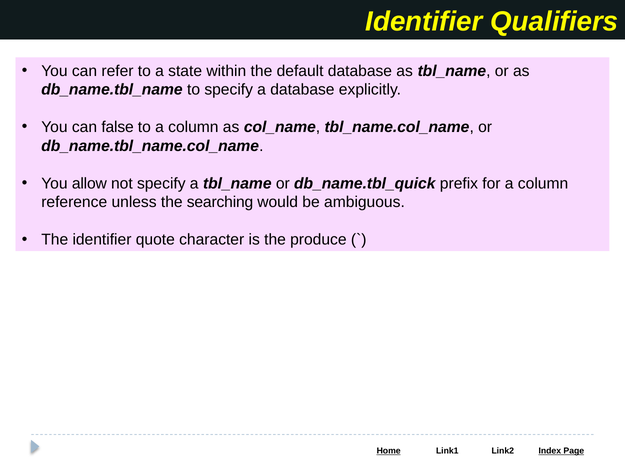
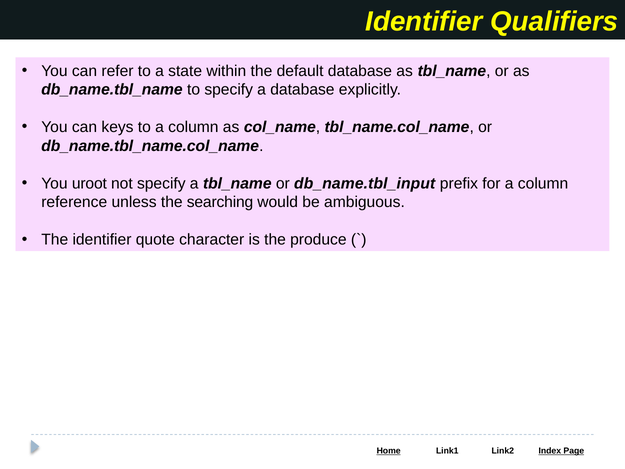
false: false -> keys
allow: allow -> uroot
db_name.tbl_quick: db_name.tbl_quick -> db_name.tbl_input
